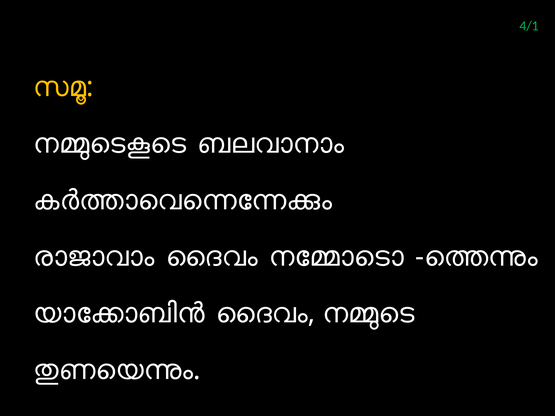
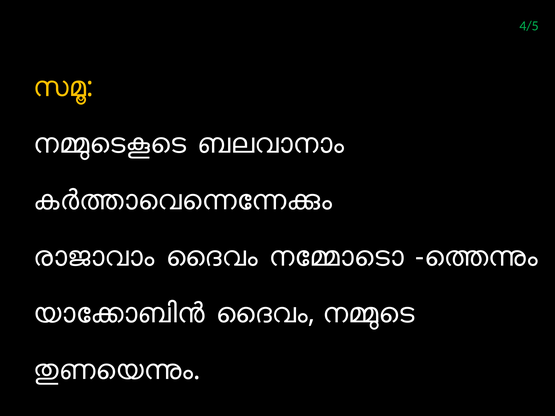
4/1: 4/1 -> 4/5
